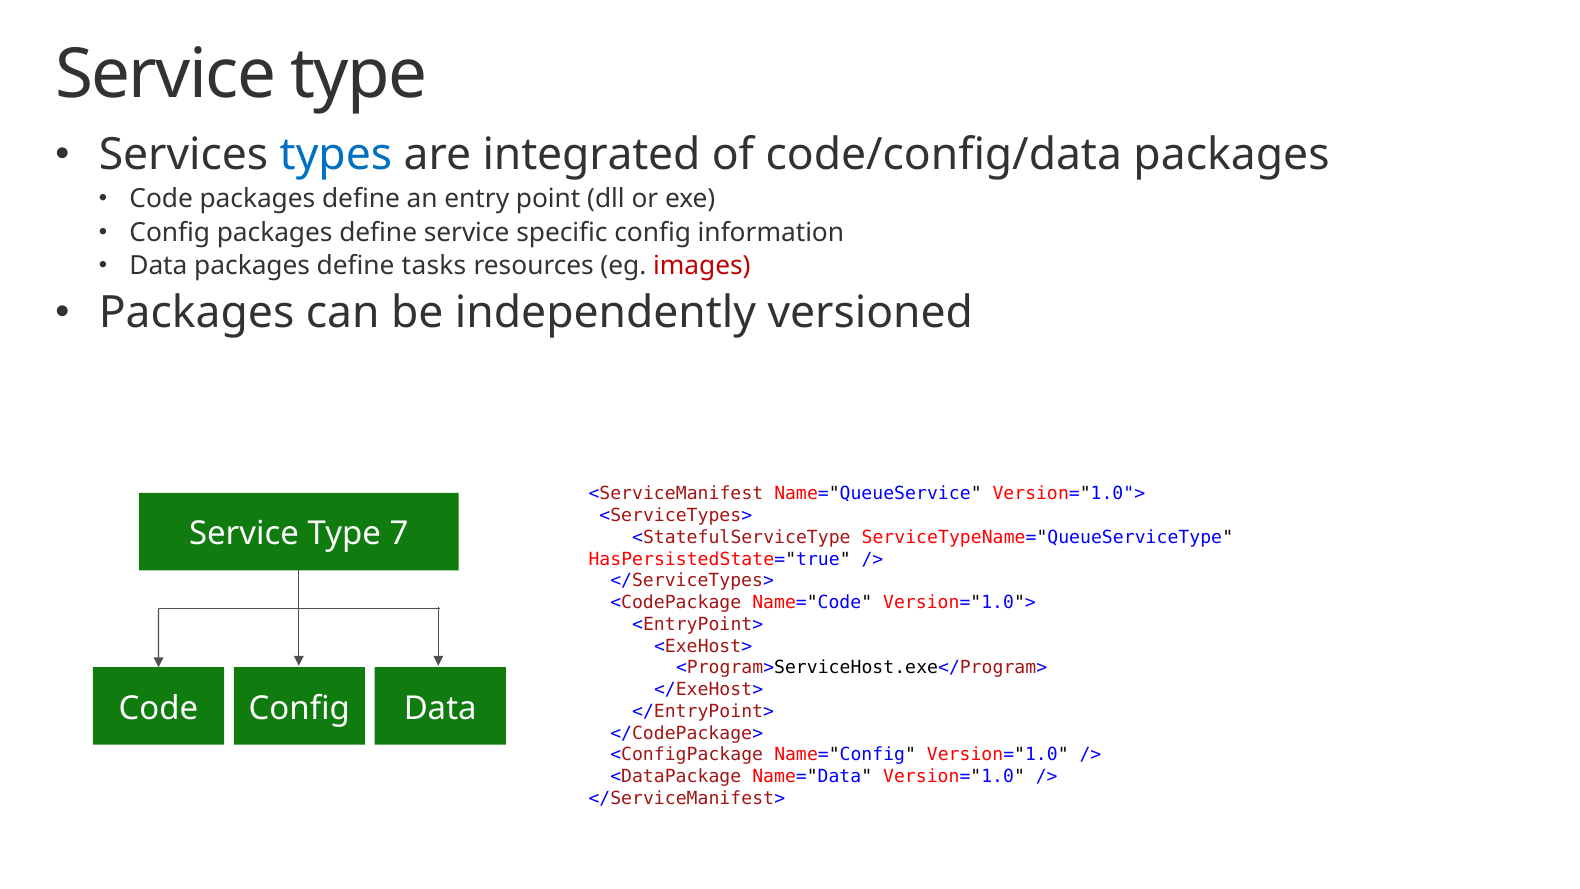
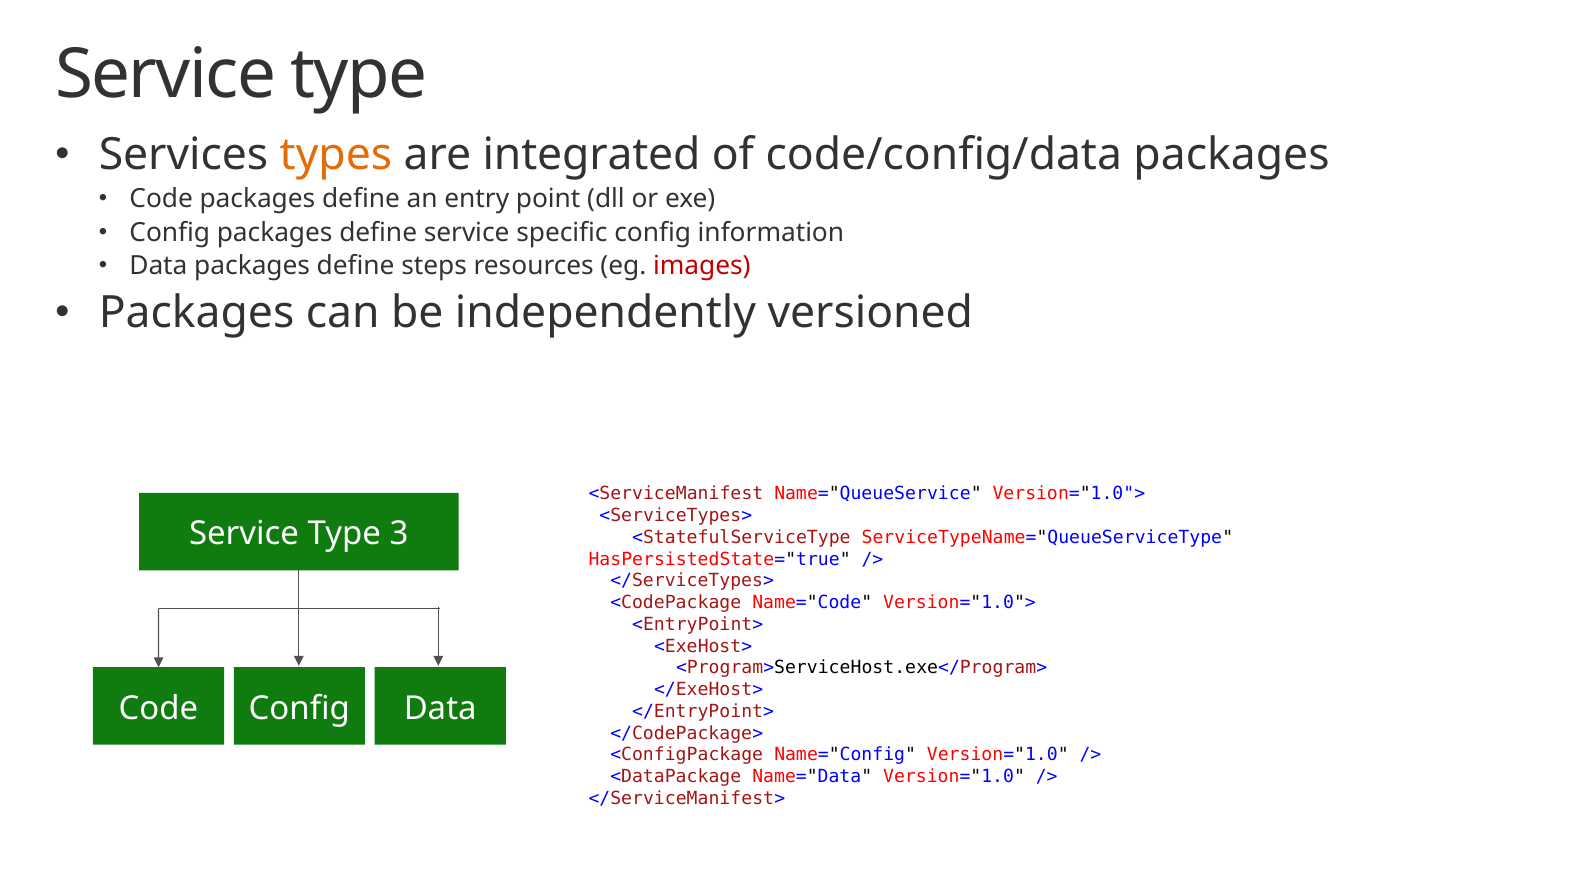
types colour: blue -> orange
tasks: tasks -> steps
7: 7 -> 3
